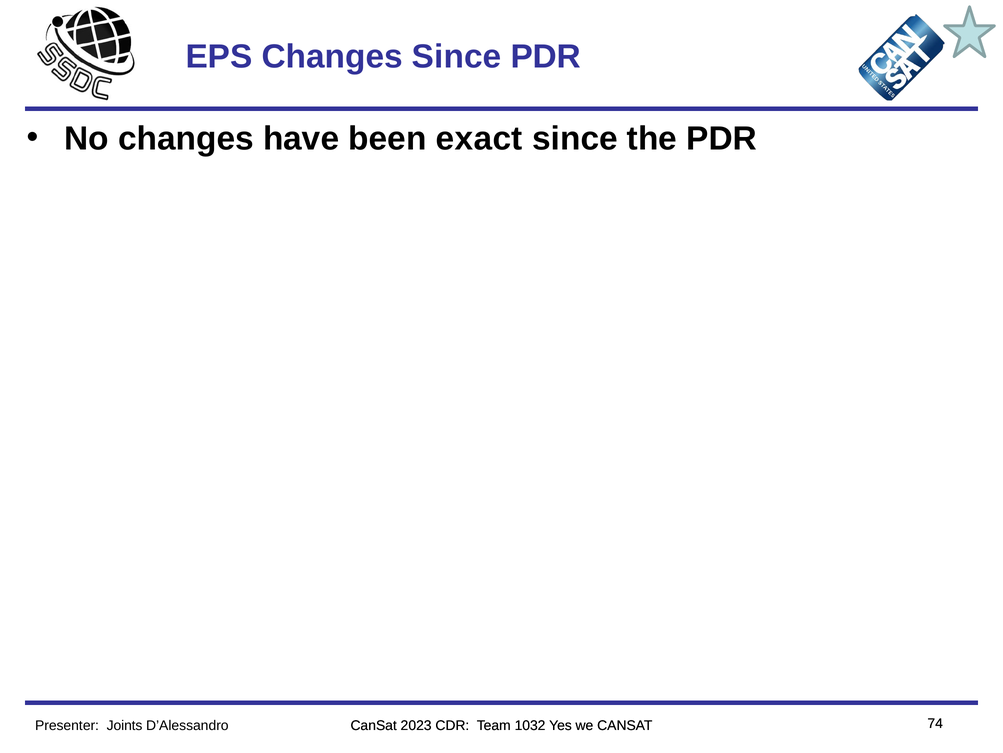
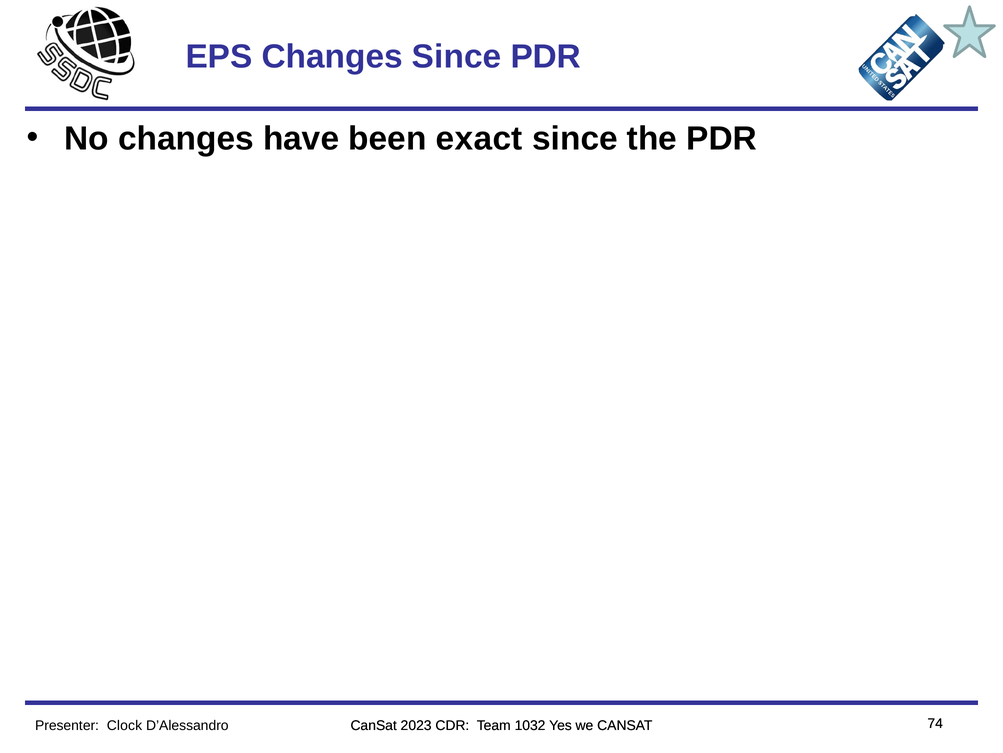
Joints: Joints -> Clock
